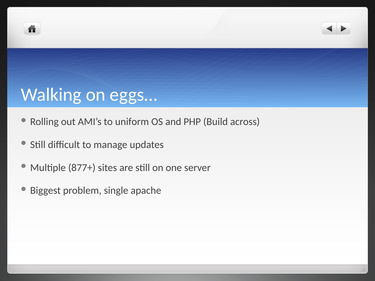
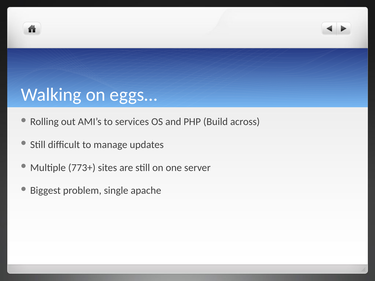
uniform: uniform -> services
877+: 877+ -> 773+
